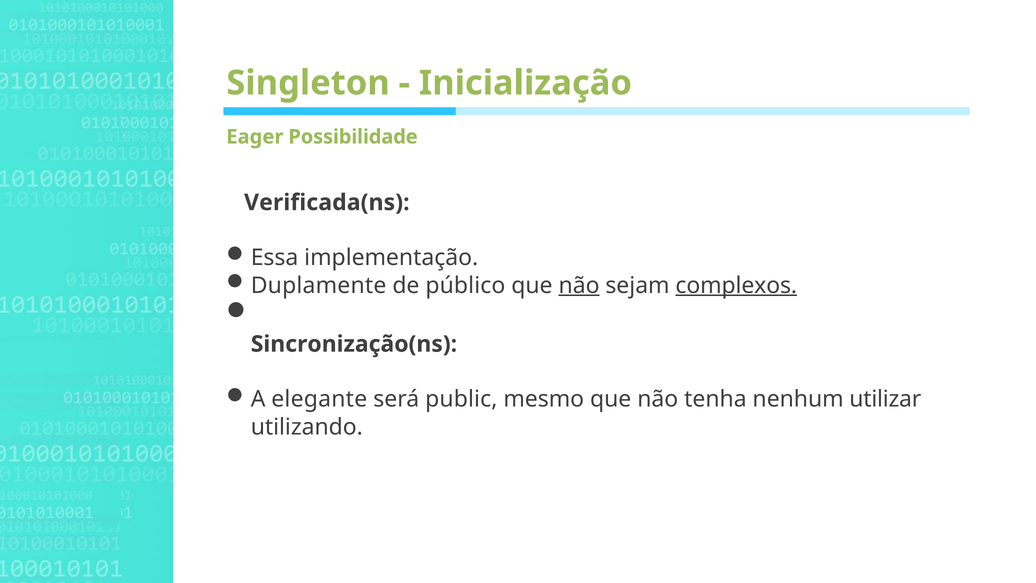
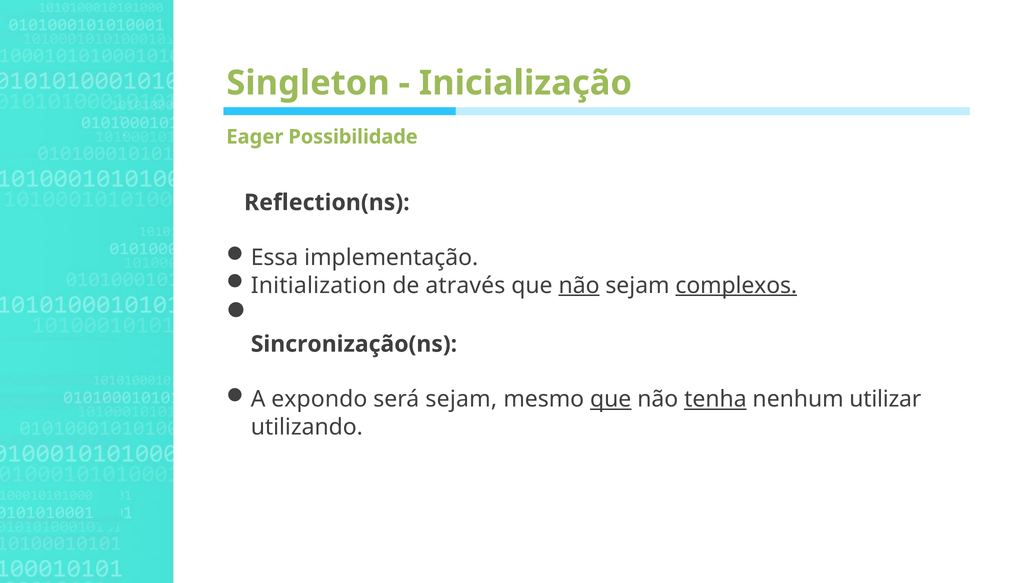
Verificada(ns: Verificada(ns -> Reflection(ns
Duplamente: Duplamente -> Initialization
público: público -> através
elegante: elegante -> expondo
será public: public -> sejam
que at (611, 399) underline: none -> present
tenha underline: none -> present
